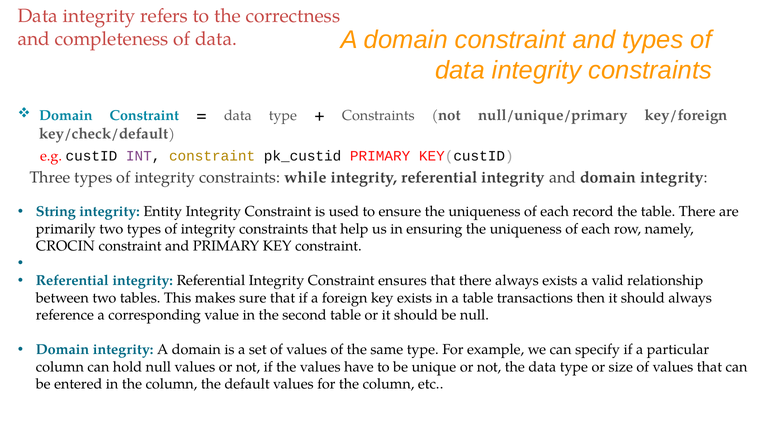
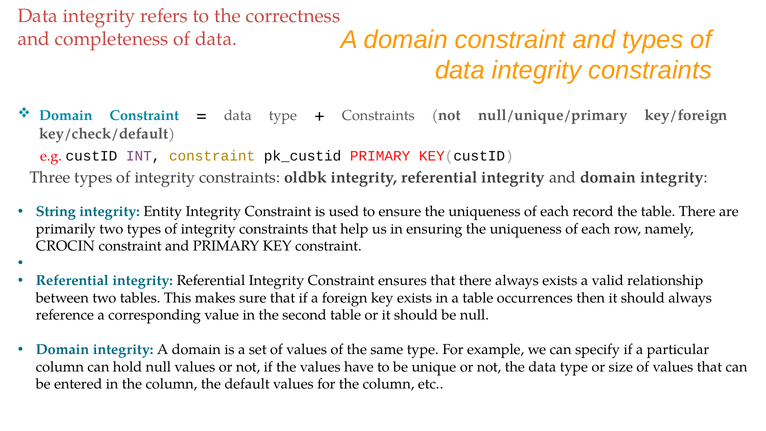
while: while -> oldbk
transactions: transactions -> occurrences
